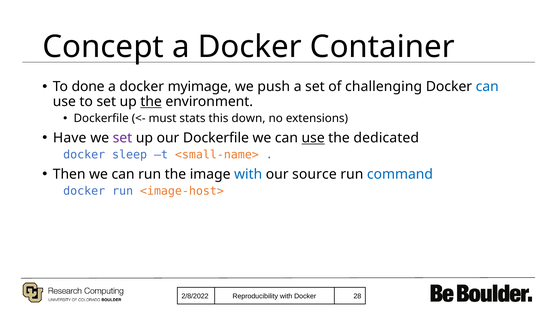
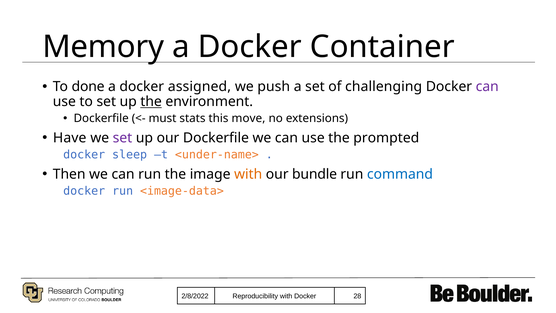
Concept: Concept -> Memory
myimage: myimage -> assigned
can at (487, 87) colour: blue -> purple
down: down -> move
use at (313, 138) underline: present -> none
dedicated: dedicated -> prompted
<small-name>: <small-name> -> <under-name>
with at (248, 174) colour: blue -> orange
source: source -> bundle
<image-host>: <image-host> -> <image-data>
